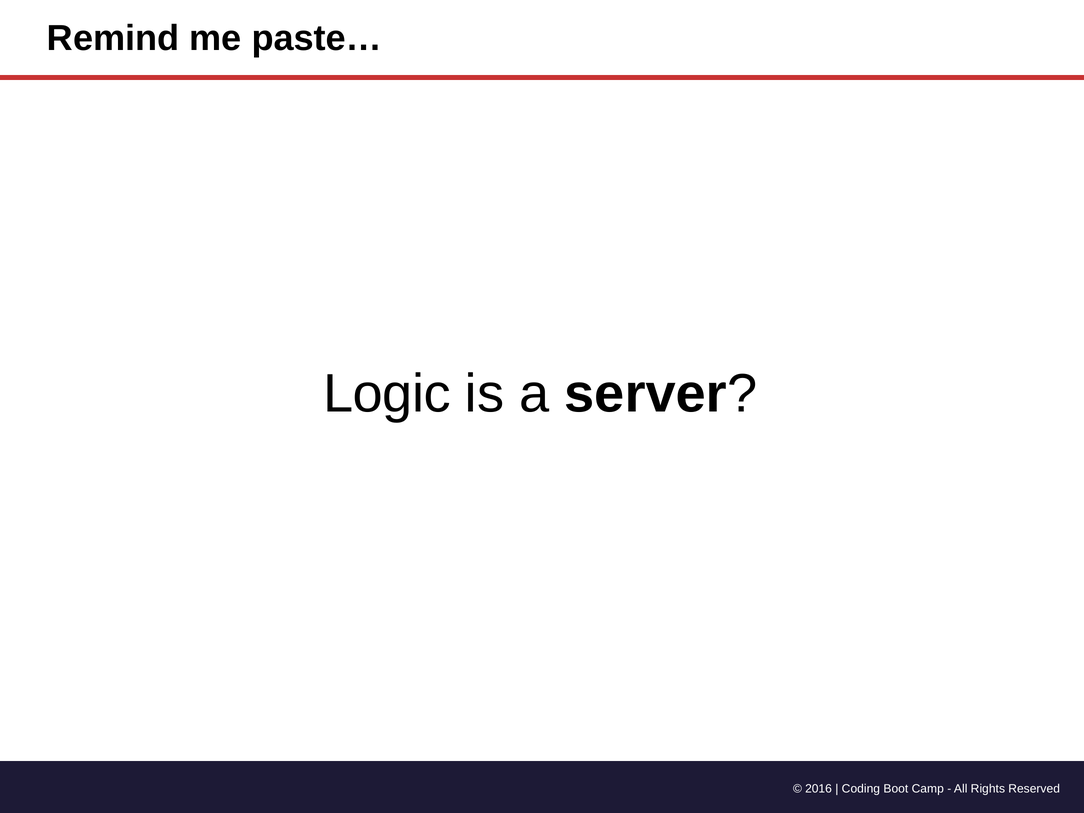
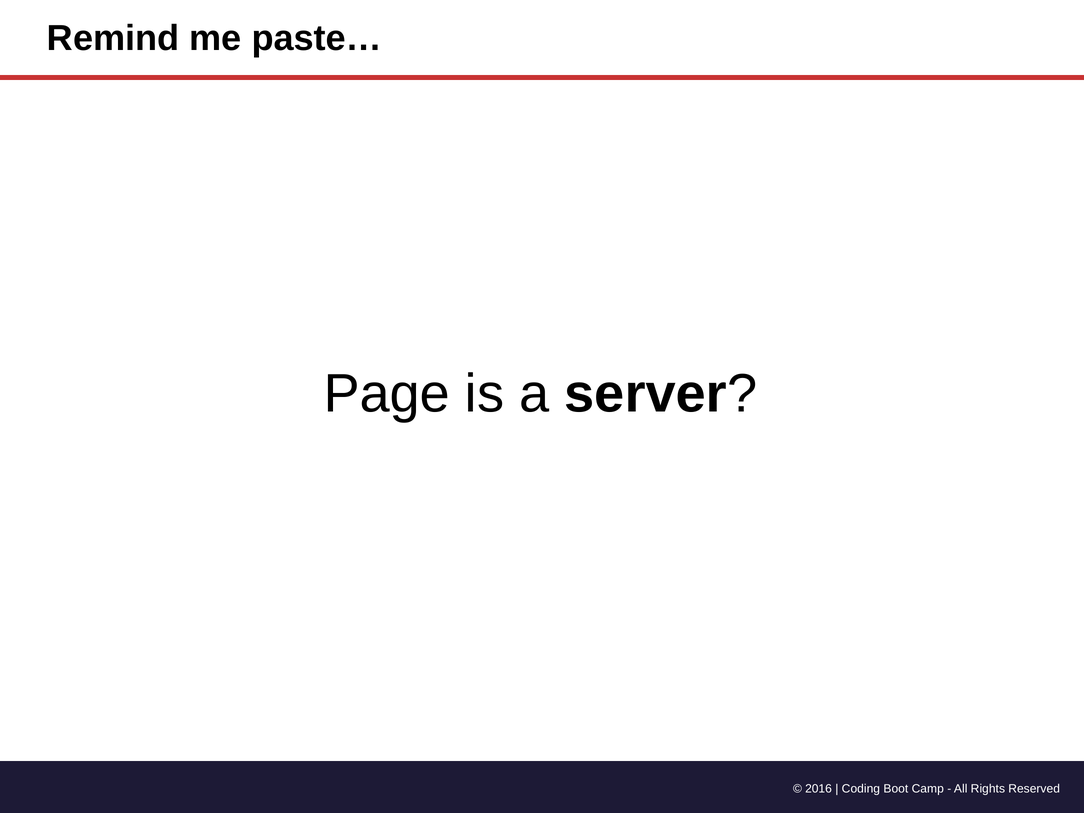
Logic at (387, 394): Logic -> Page
